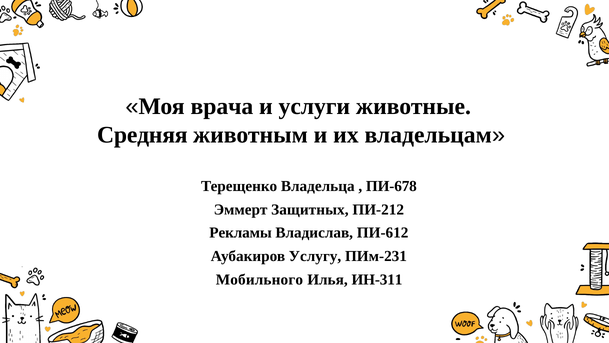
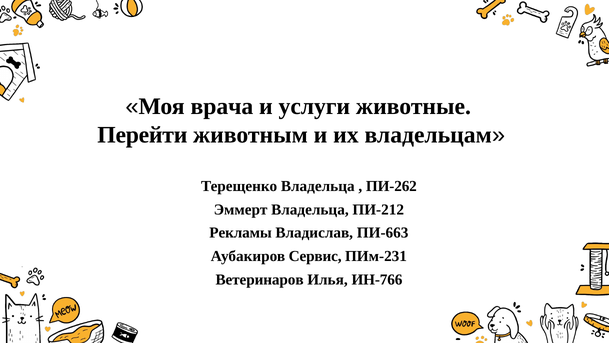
Средняя: Средняя -> Перейти
ПИ-678: ПИ-678 -> ПИ-262
Эммерт Защитных: Защитных -> Владельца
ПИ-612: ПИ-612 -> ПИ-663
Услугу: Услугу -> Сервис
Мобильного: Мобильного -> Ветеринаров
ИН-311: ИН-311 -> ИН-766
